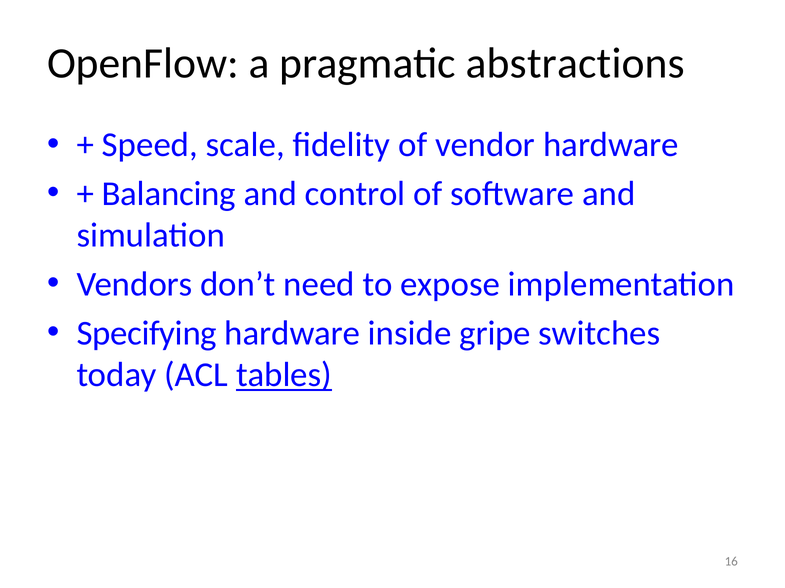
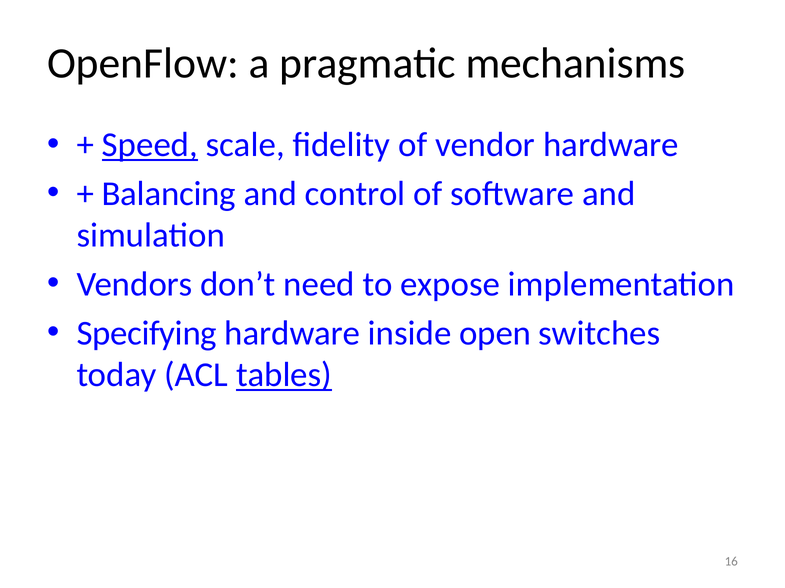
abstractions: abstractions -> mechanisms
Speed underline: none -> present
gripe: gripe -> open
